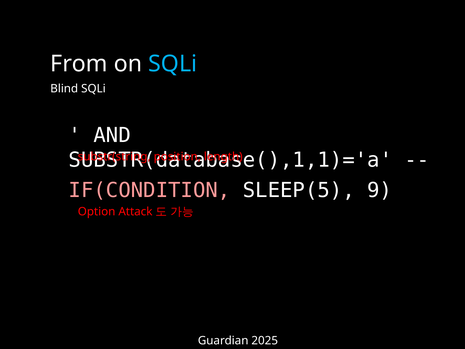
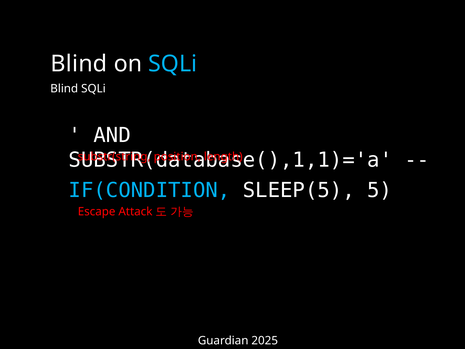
From at (79, 64): From -> Blind
IF(CONDITION colour: pink -> light blue
9: 9 -> 5
Option: Option -> Escape
